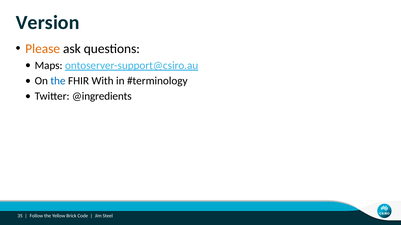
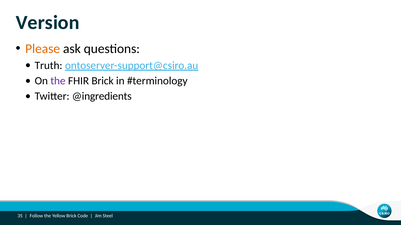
Maps: Maps -> Truth
the at (58, 81) colour: blue -> purple
FHIR With: With -> Brick
